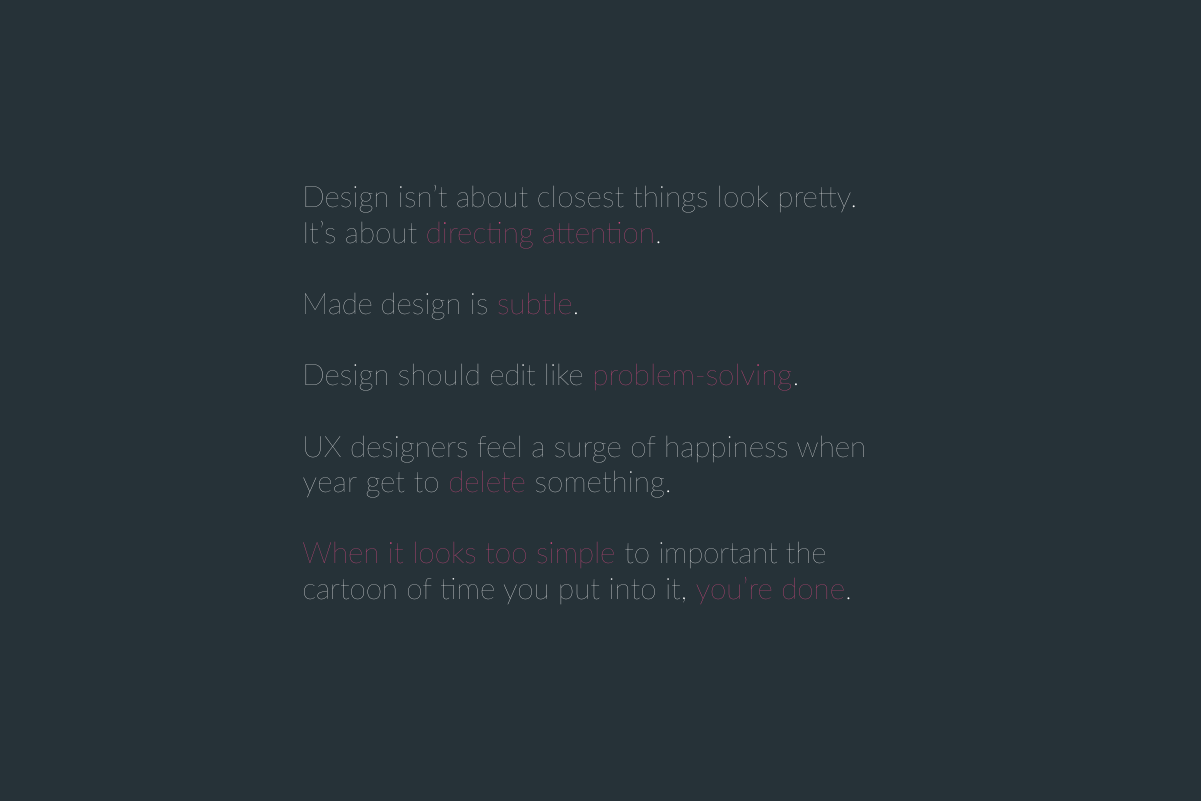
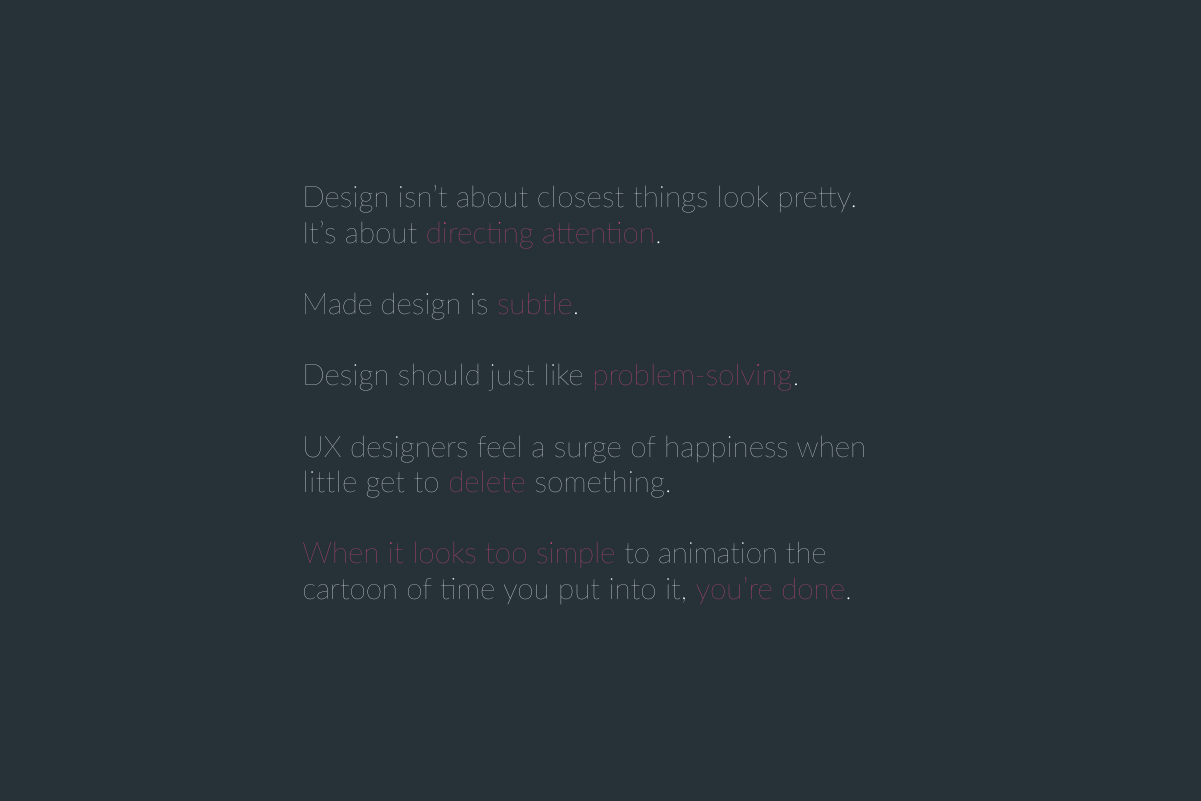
edit: edit -> just
year: year -> little
important: important -> animation
